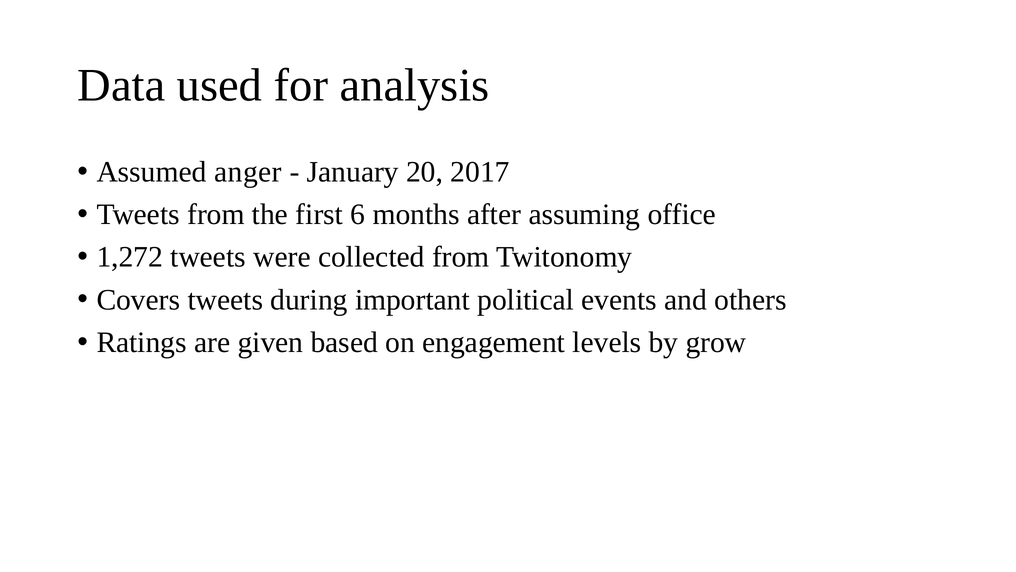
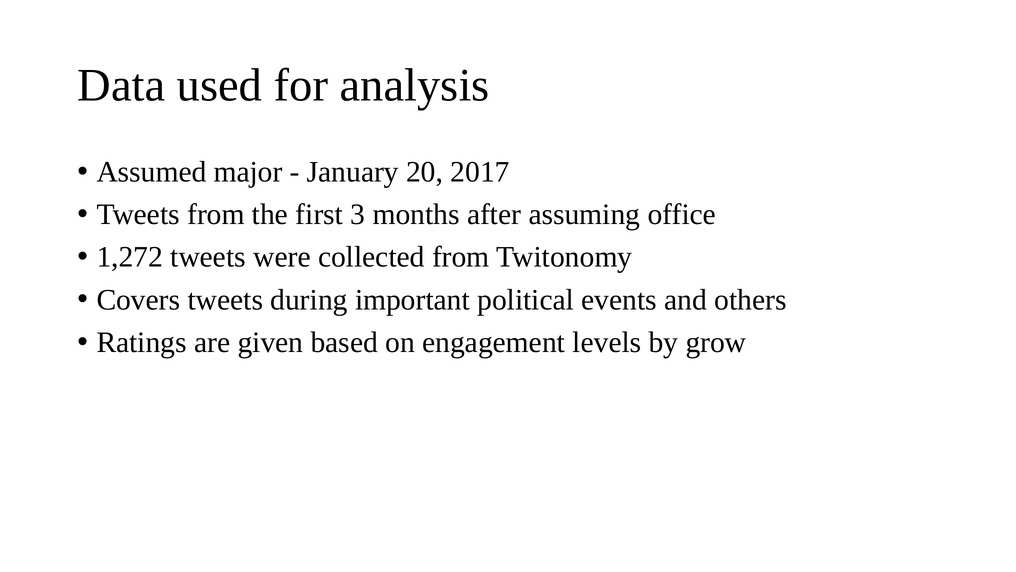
anger: anger -> major
6: 6 -> 3
